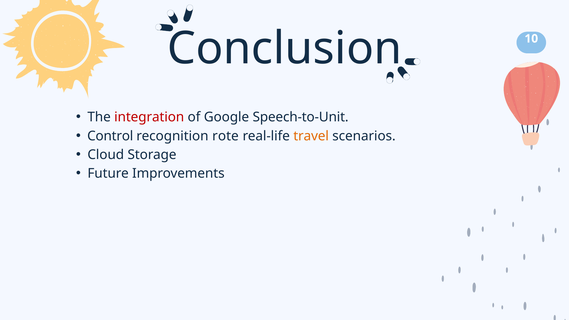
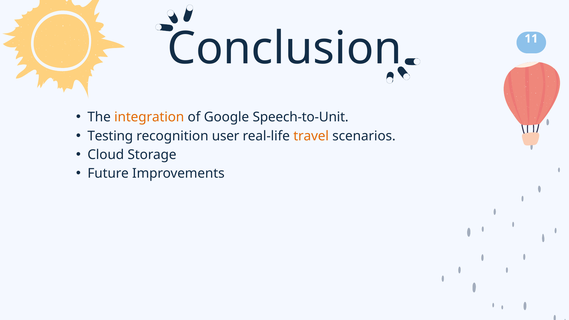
10: 10 -> 11
integration colour: red -> orange
Control: Control -> Testing
rote: rote -> user
